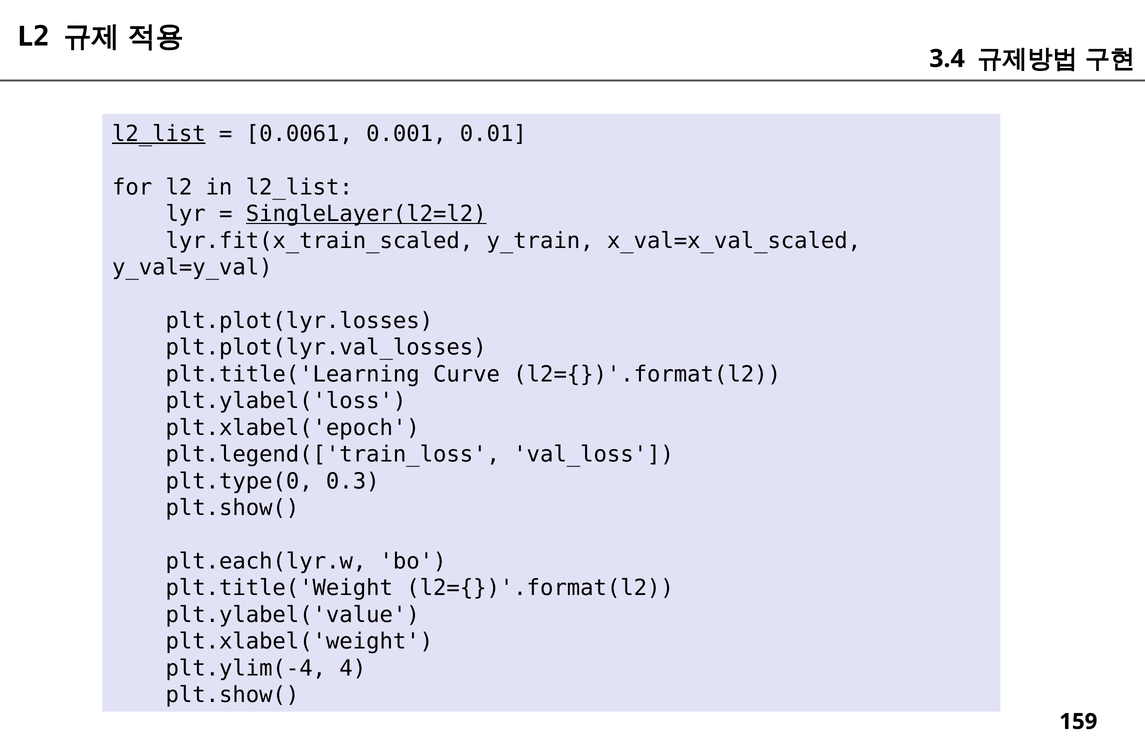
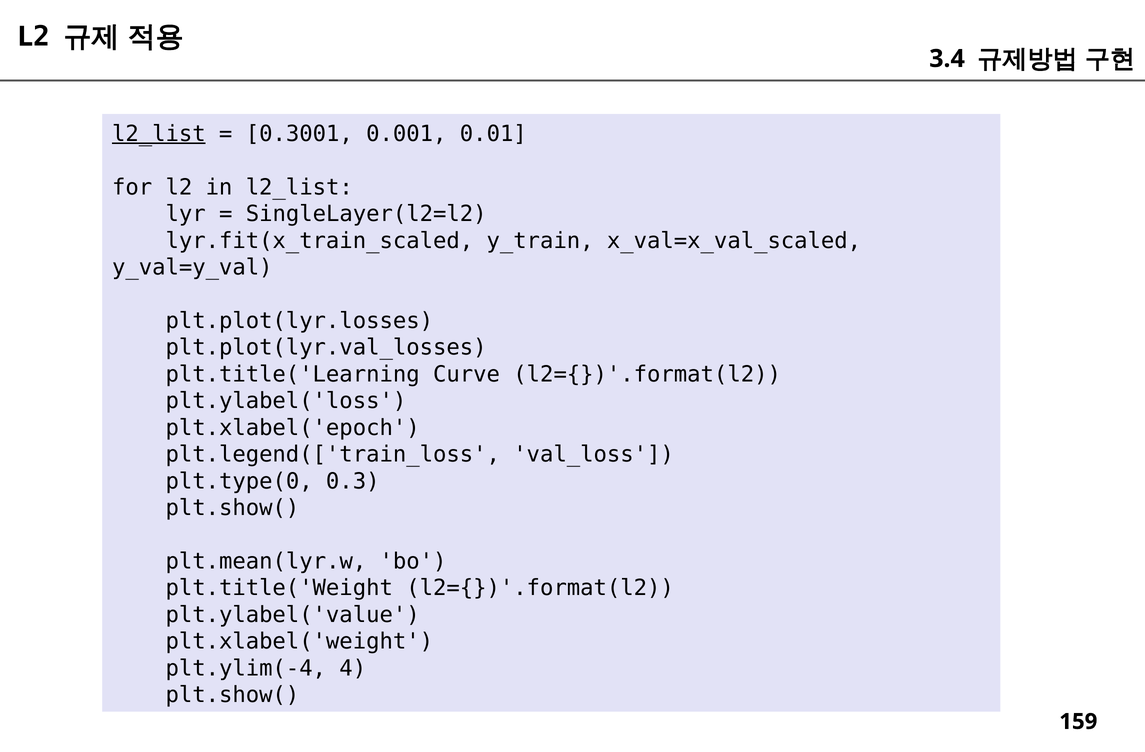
0.0061: 0.0061 -> 0.3001
SingleLayer(l2=l2 underline: present -> none
plt.each(lyr.w: plt.each(lyr.w -> plt.mean(lyr.w
